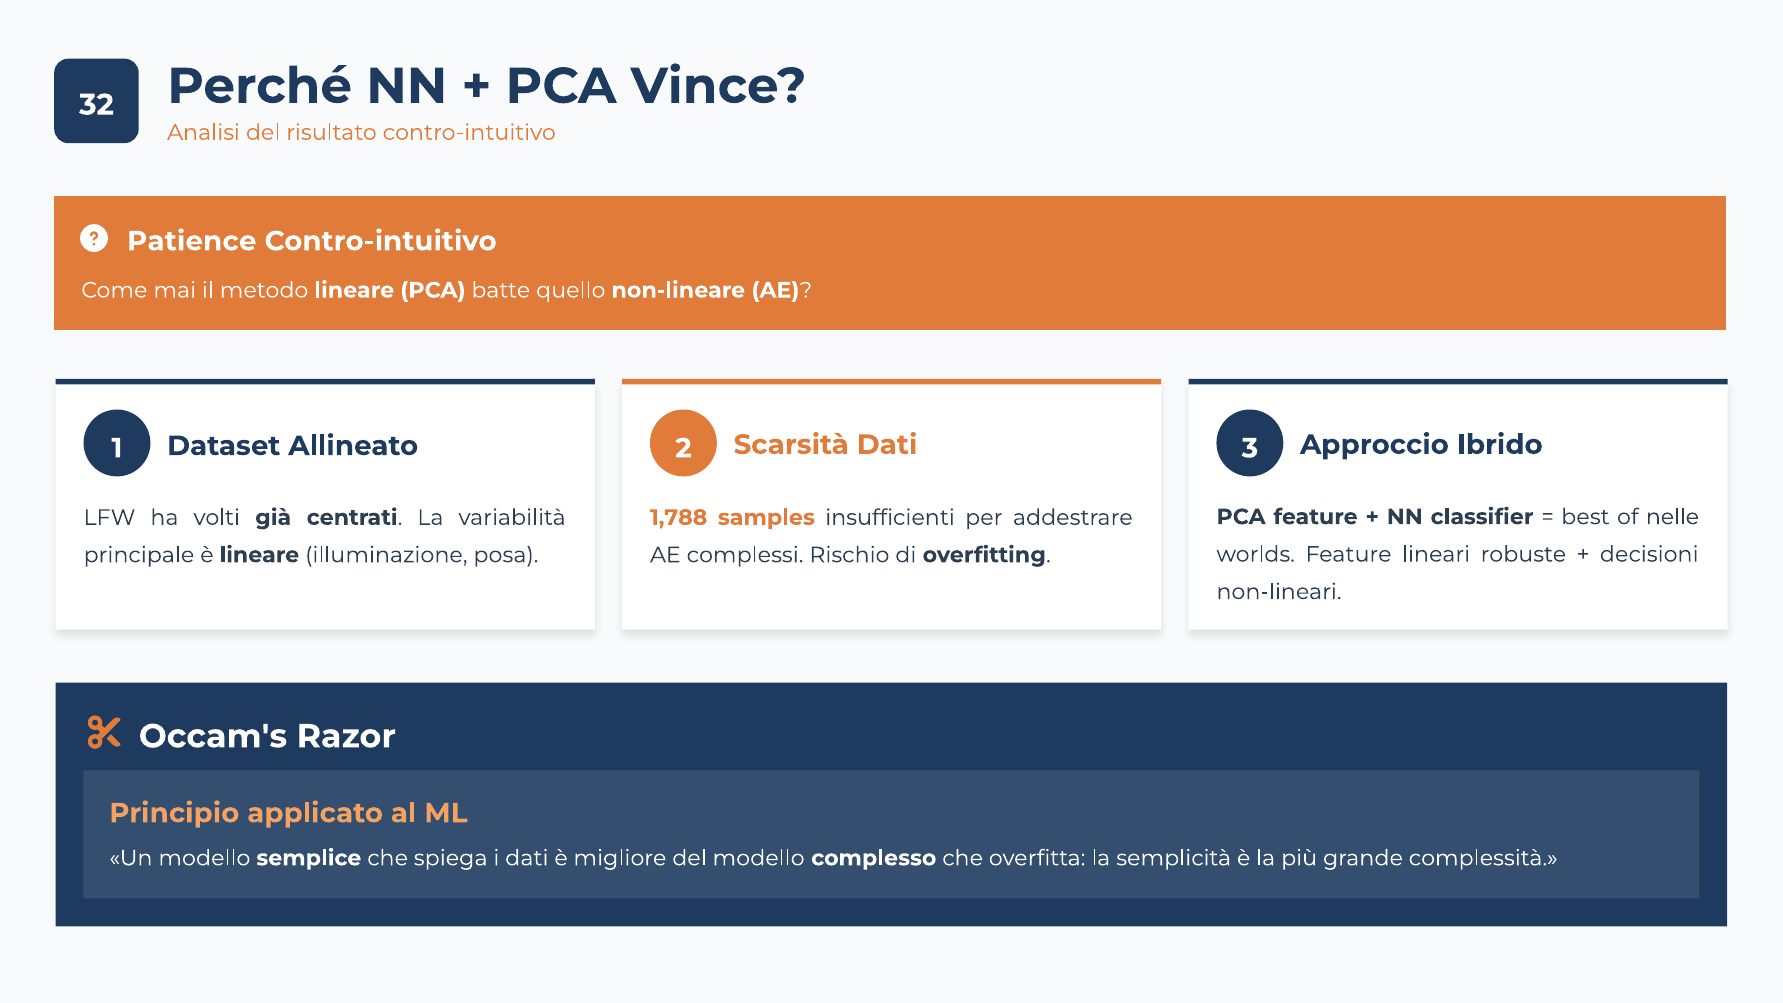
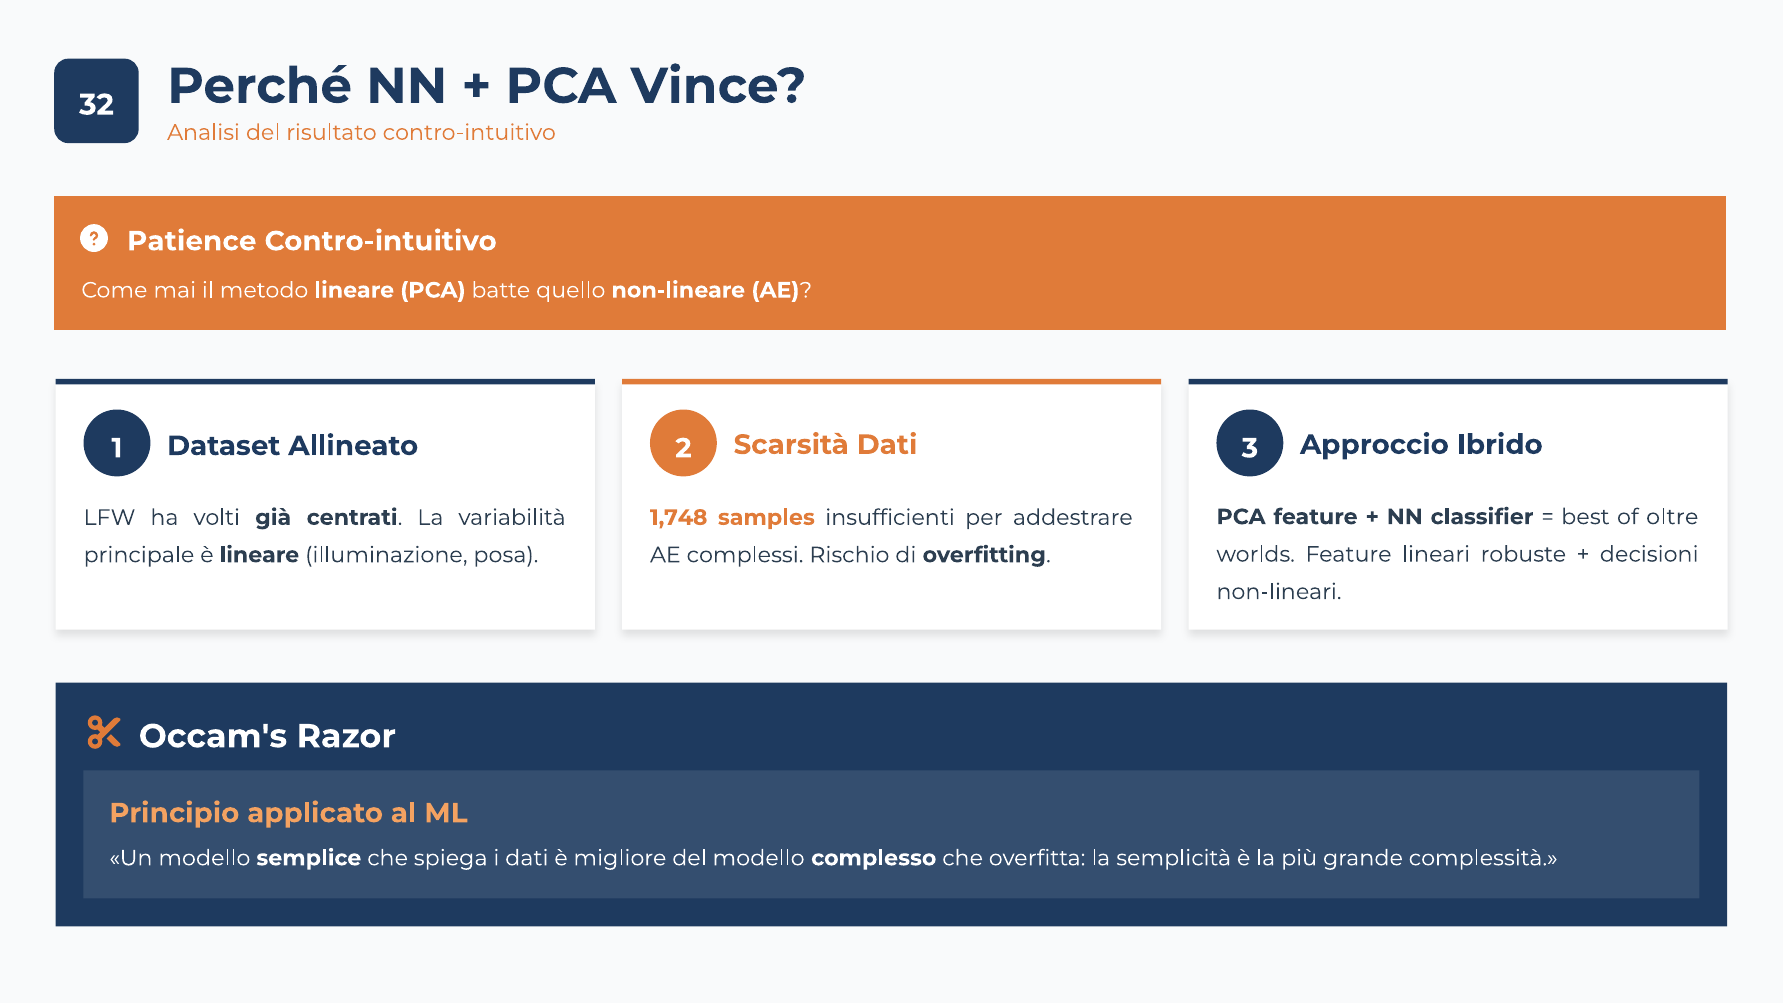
nelle: nelle -> oltre
1,788: 1,788 -> 1,748
